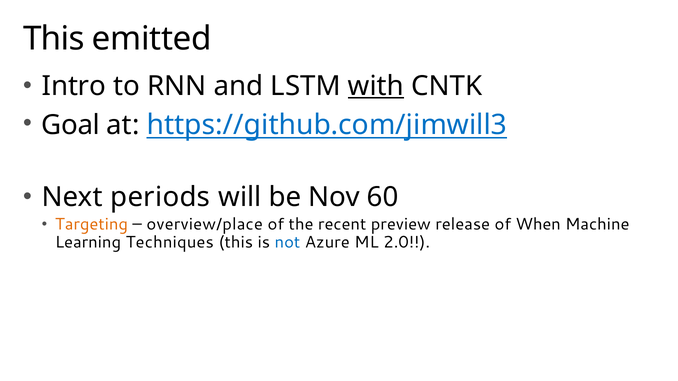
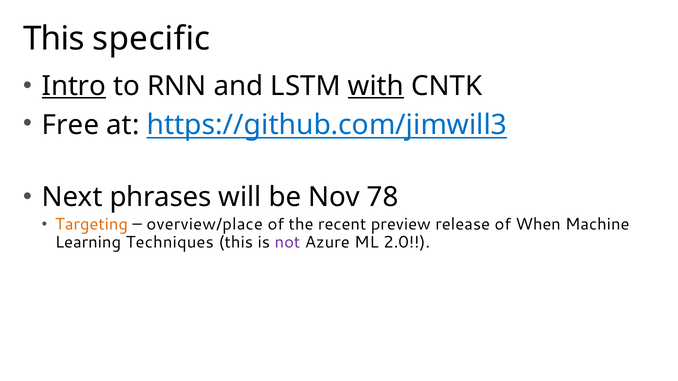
emitted: emitted -> specific
Intro underline: none -> present
Goal: Goal -> Free
periods: periods -> phrases
60: 60 -> 78
not colour: blue -> purple
